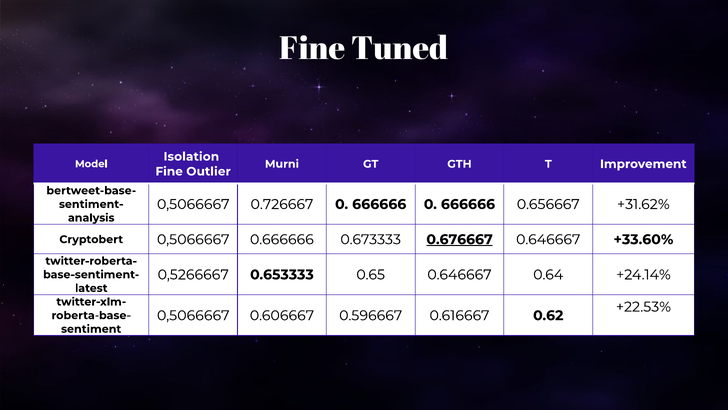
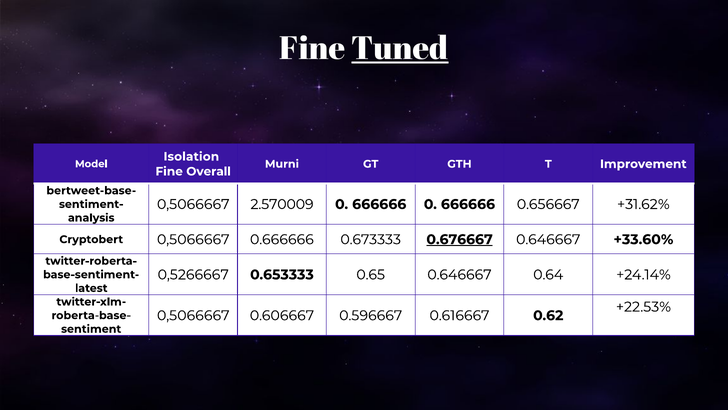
Tuned underline: none -> present
Outlier: Outlier -> Overall
0.726667: 0.726667 -> 2.570009
